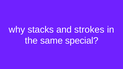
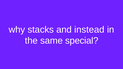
strokes: strokes -> instead
